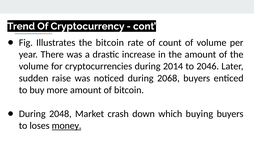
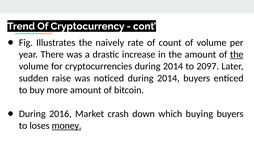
the bitcoin: bitcoin -> naively
the at (237, 54) underline: none -> present
2046: 2046 -> 2097
noticed during 2068: 2068 -> 2014
2048: 2048 -> 2016
